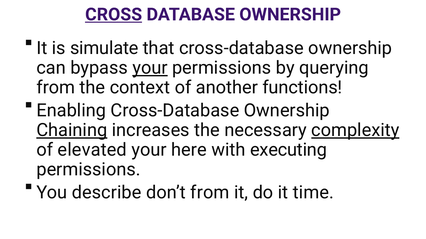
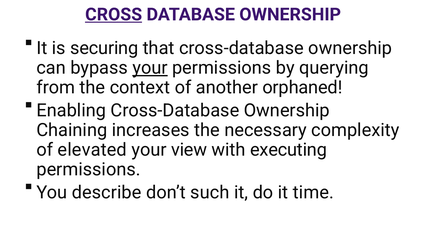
simulate: simulate -> securing
functions: functions -> orphaned
Chaining underline: present -> none
complexity underline: present -> none
here: here -> view
don’t from: from -> such
